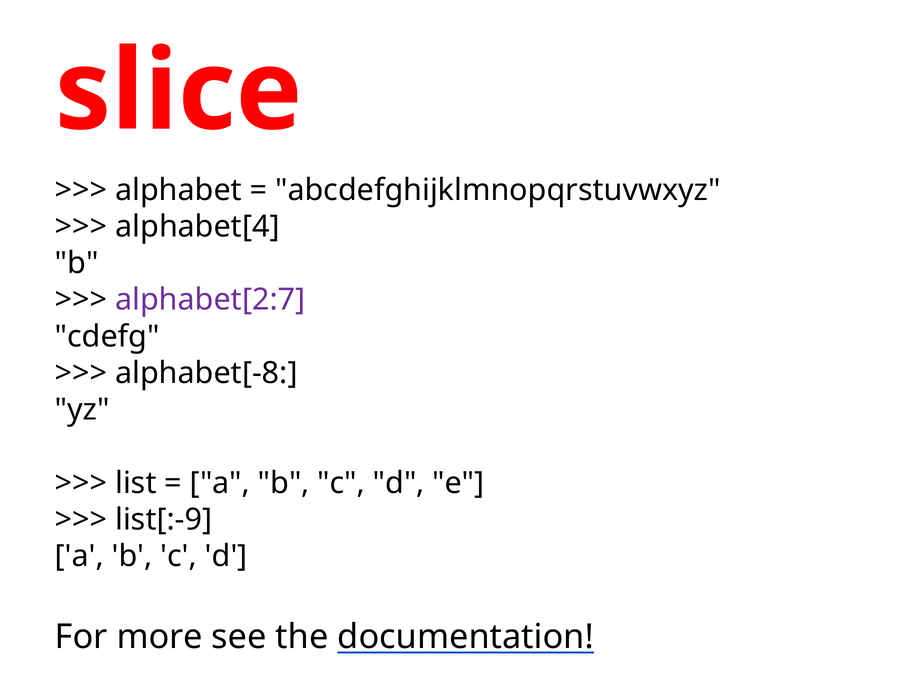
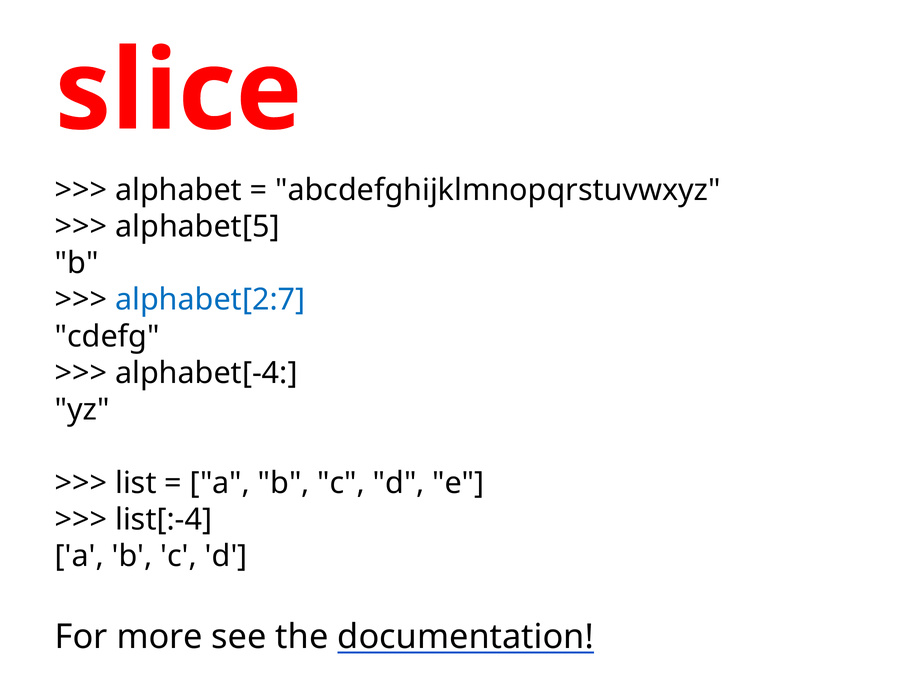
alphabet[4: alphabet[4 -> alphabet[5
alphabet[2:7 colour: purple -> blue
alphabet[-8: alphabet[-8 -> alphabet[-4
list[:-9: list[:-9 -> list[:-4
